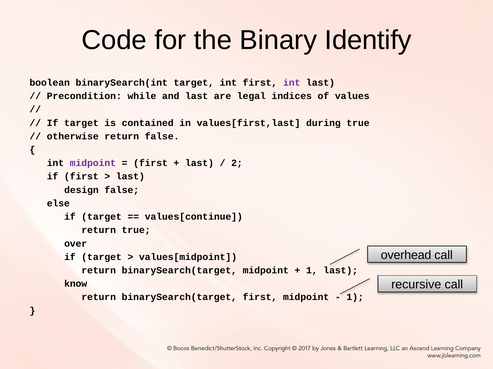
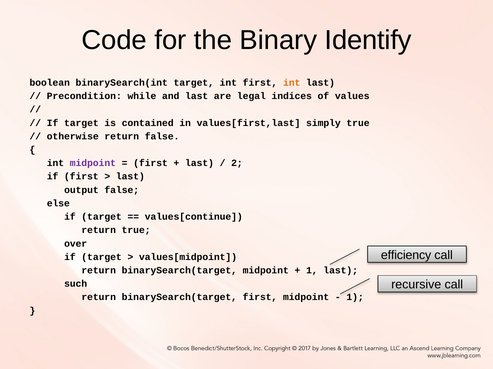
int at (292, 83) colour: purple -> orange
during: during -> simply
design: design -> output
overhead: overhead -> efficiency
know: know -> such
